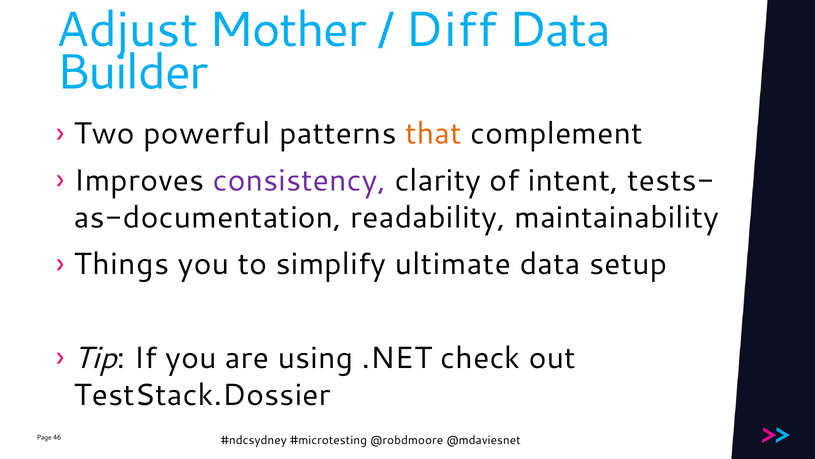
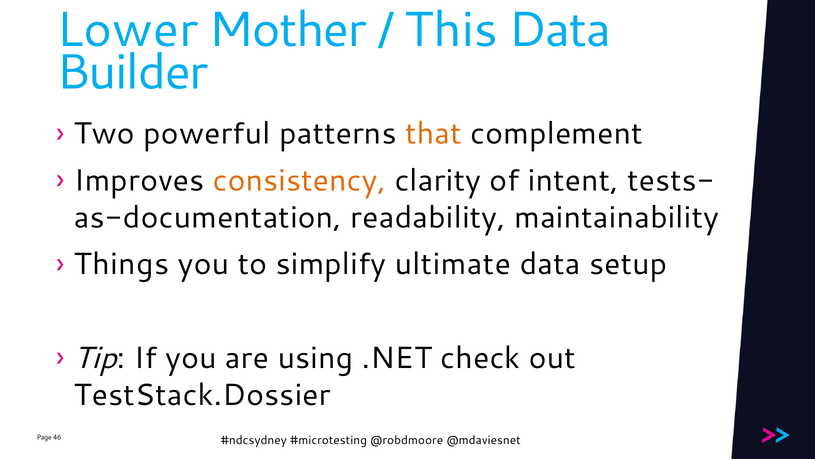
Adjust: Adjust -> Lower
Diff: Diff -> This
consistency colour: purple -> orange
